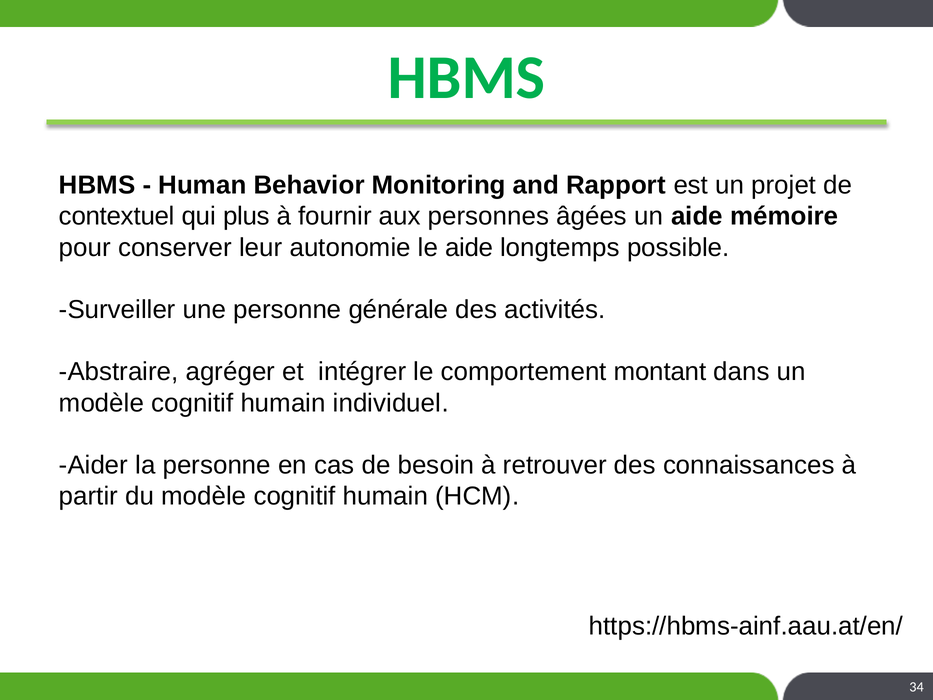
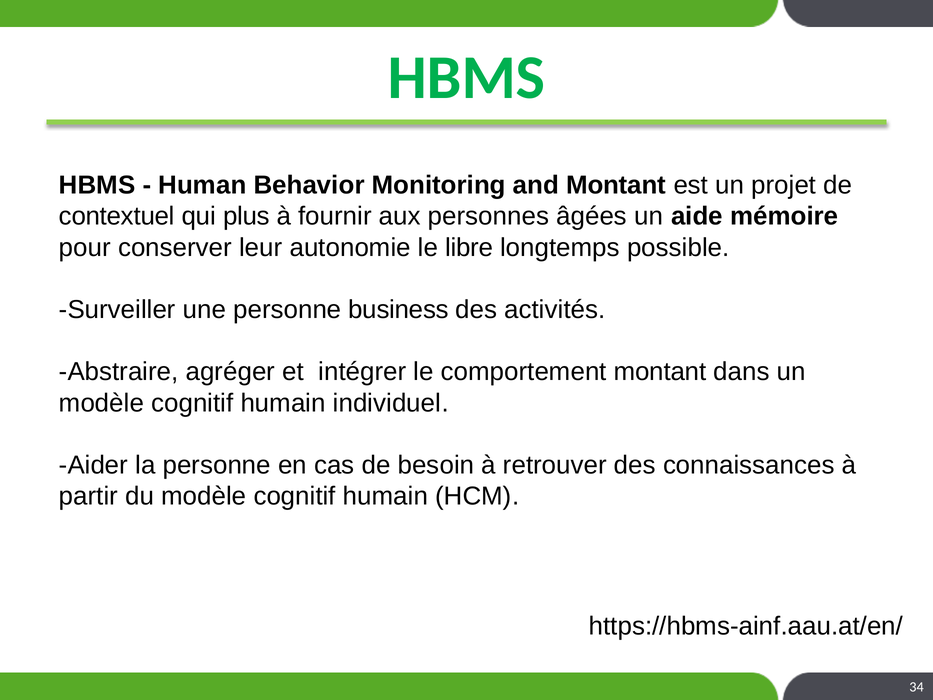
and Rapport: Rapport -> Montant
le aide: aide -> libre
générale: générale -> business
